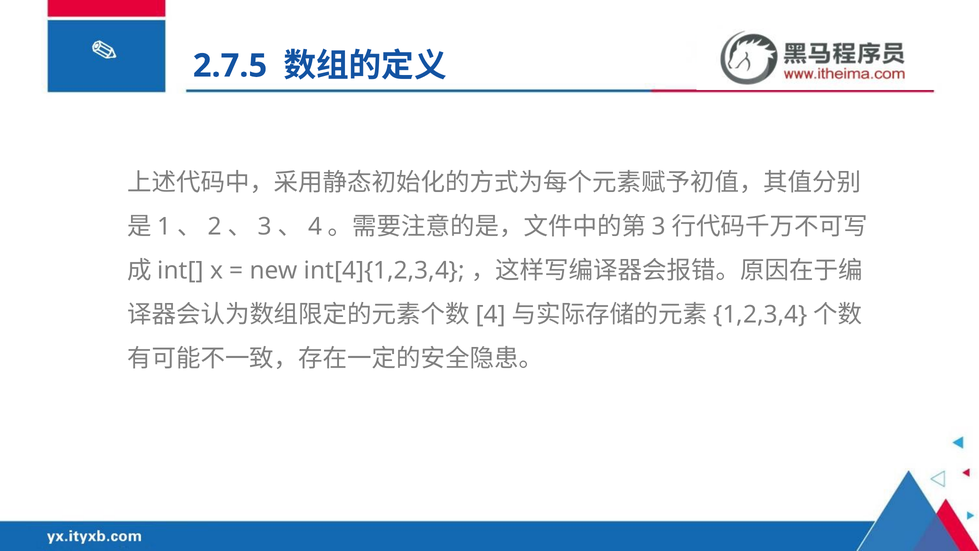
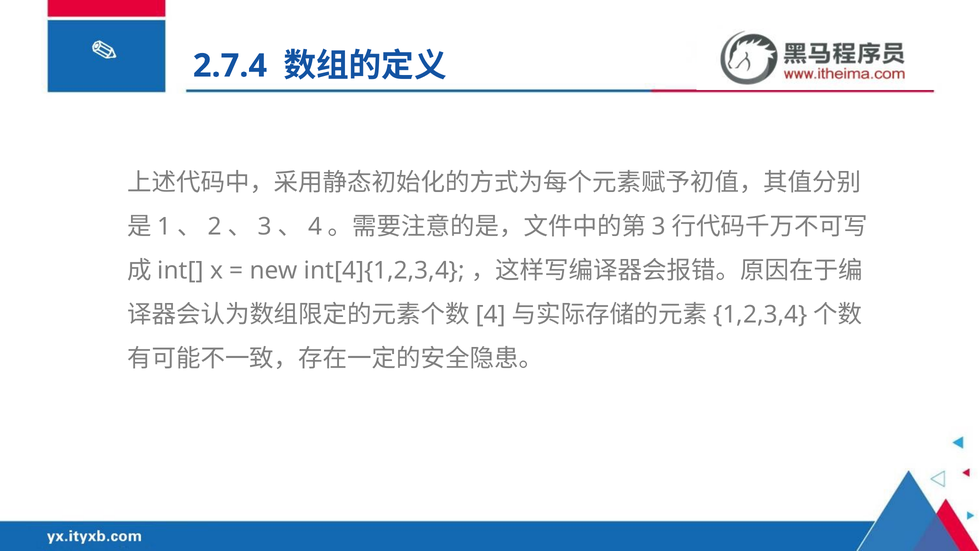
2.7.5: 2.7.5 -> 2.7.4
